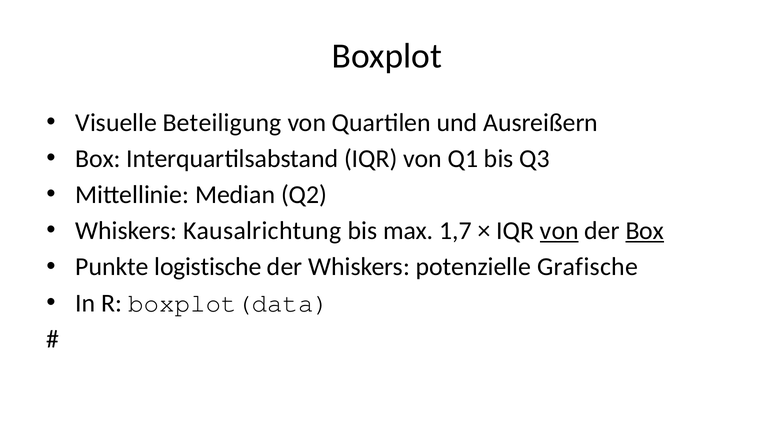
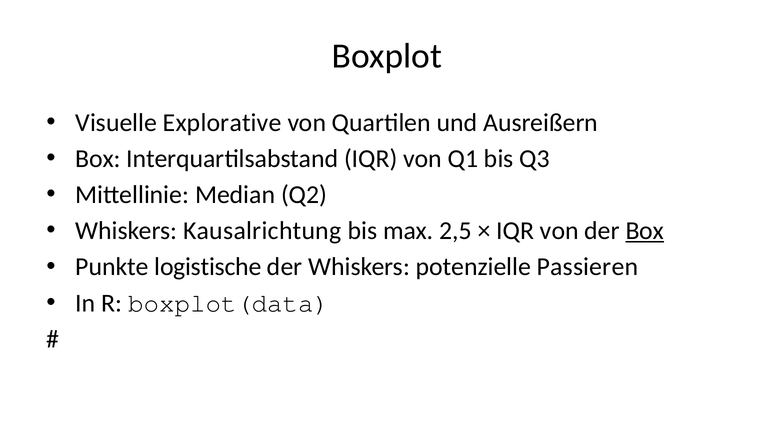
Beteiligung: Beteiligung -> Explorative
1,7: 1,7 -> 2,5
von at (559, 231) underline: present -> none
Grafische: Grafische -> Passieren
